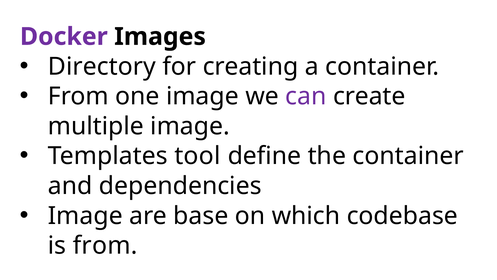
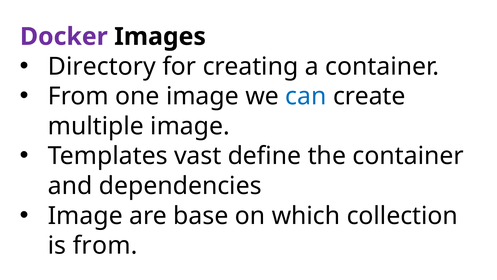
can colour: purple -> blue
tool: tool -> vast
codebase: codebase -> collection
